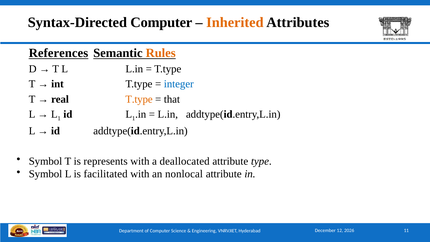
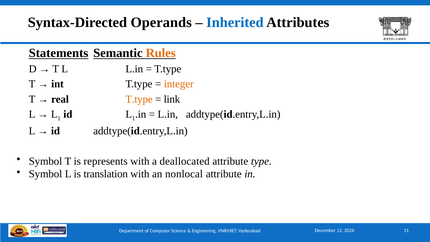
Syntax-Directed Computer: Computer -> Operands
Inherited colour: orange -> blue
References: References -> Statements
integer colour: blue -> orange
that: that -> link
facilitated: facilitated -> translation
